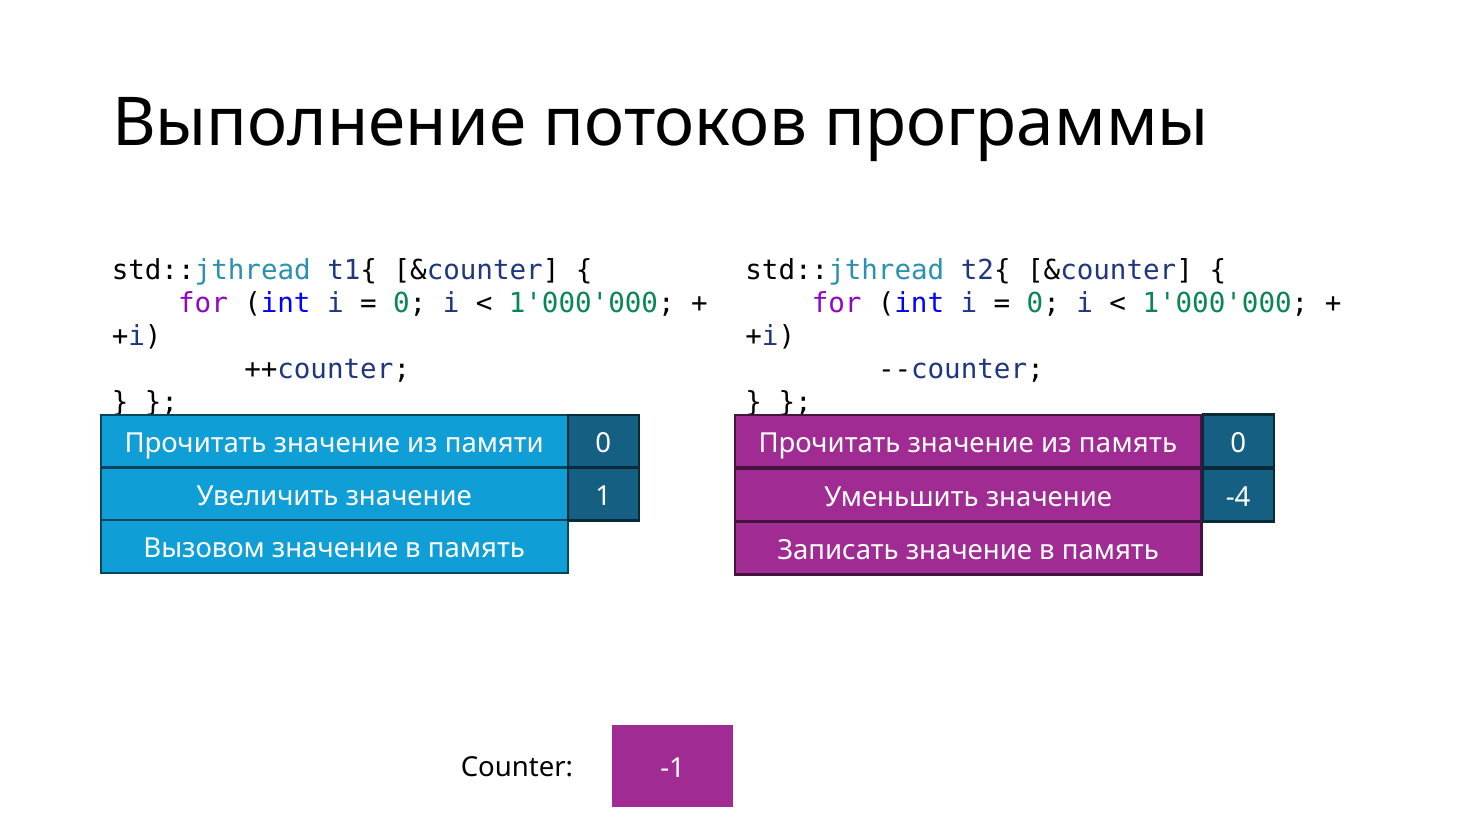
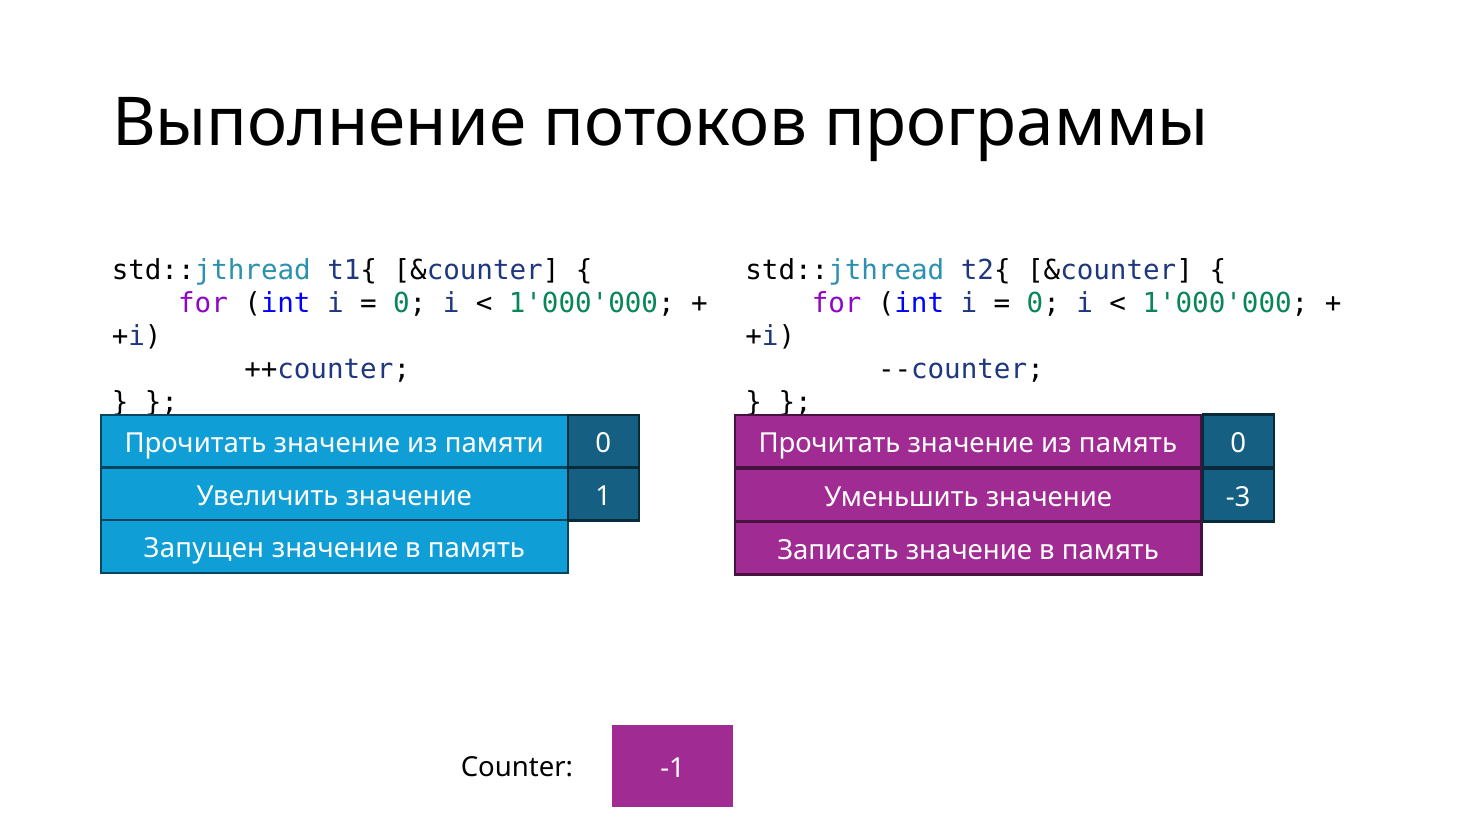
-4: -4 -> -3
Вызовом: Вызовом -> Запущен
